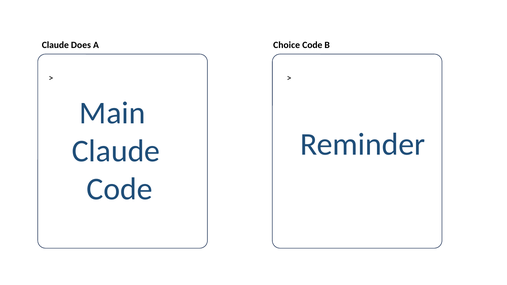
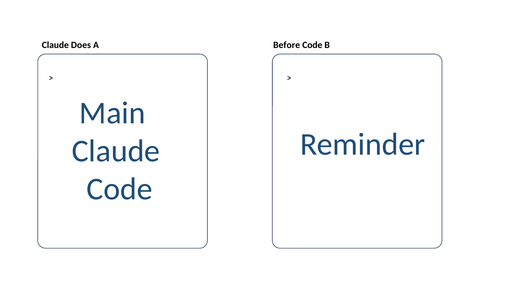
Choice: Choice -> Before
